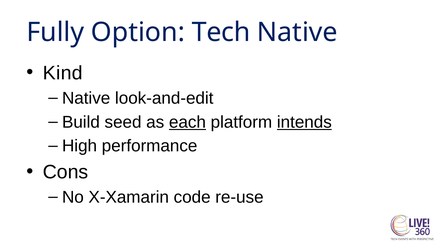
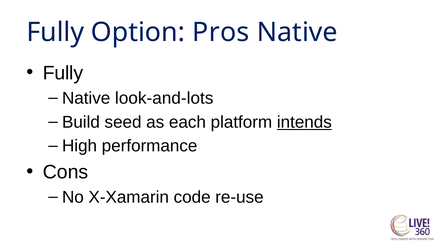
Tech: Tech -> Pros
Kind at (63, 73): Kind -> Fully
look-and-edit: look-and-edit -> look-and-lots
each underline: present -> none
